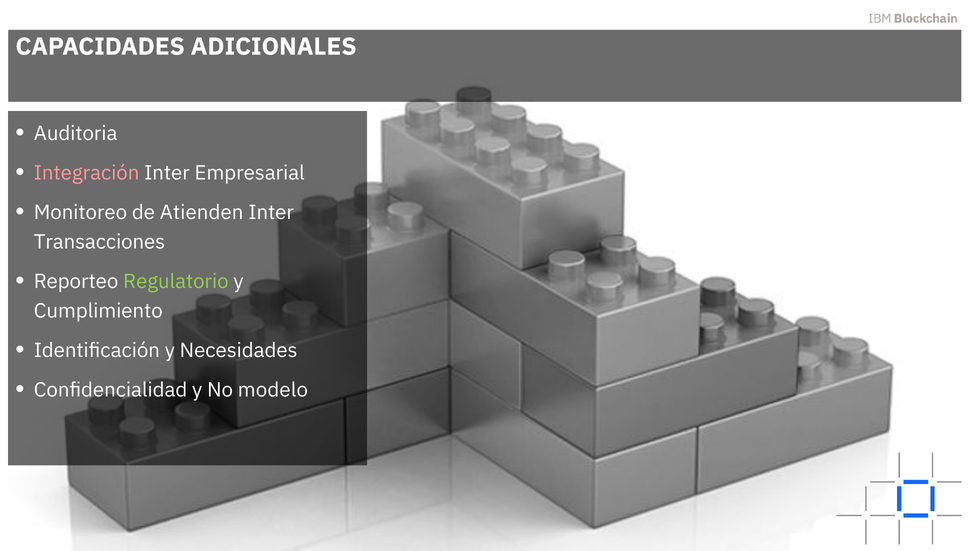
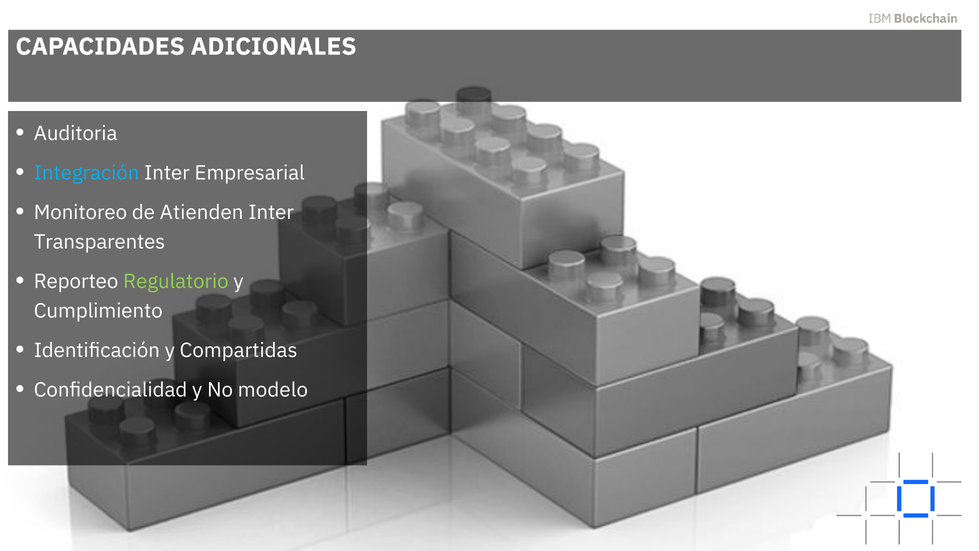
Integración colour: pink -> light blue
Transacciones: Transacciones -> Transparentes
Necesidades: Necesidades -> Compartidas
